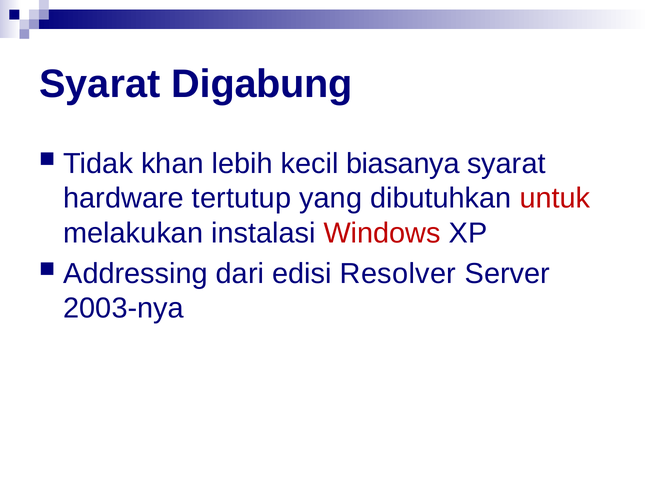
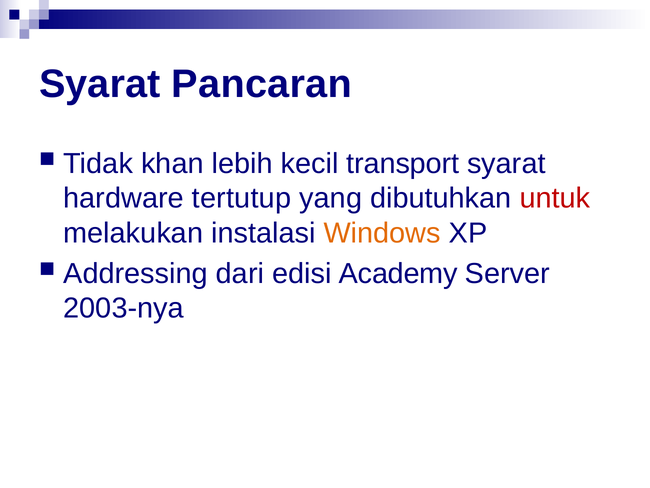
Digabung: Digabung -> Pancaran
biasanya: biasanya -> transport
Windows colour: red -> orange
Resolver: Resolver -> Academy
